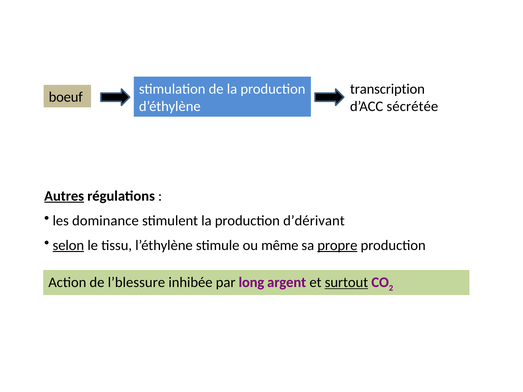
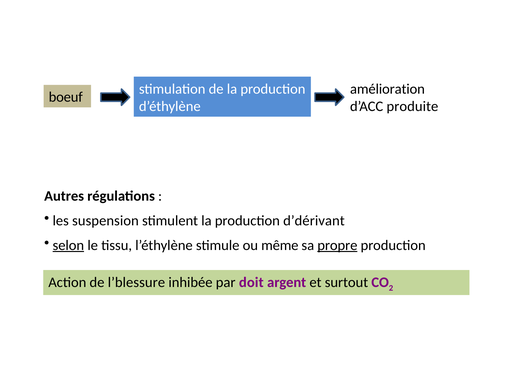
transcription: transcription -> amélioration
sécrétée: sécrétée -> produite
Autres underline: present -> none
dominance: dominance -> suspension
long: long -> doit
surtout underline: present -> none
